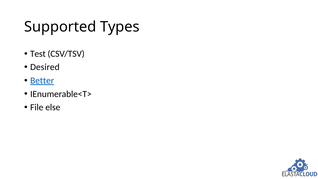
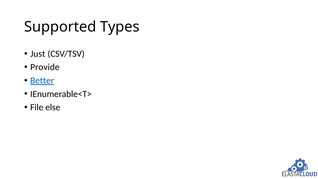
Test: Test -> Just
Desired: Desired -> Provide
